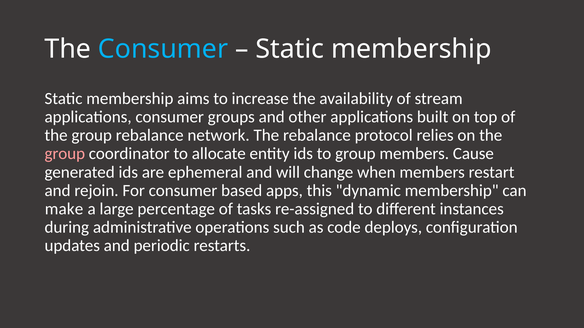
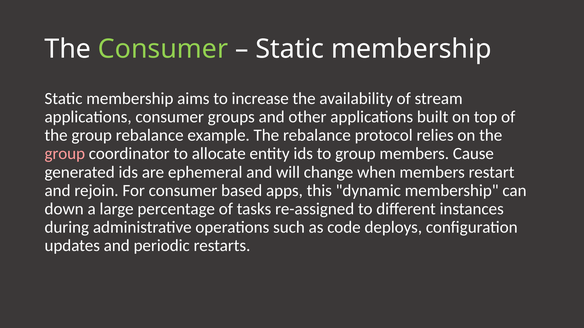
Consumer at (163, 49) colour: light blue -> light green
network: network -> example
make: make -> down
